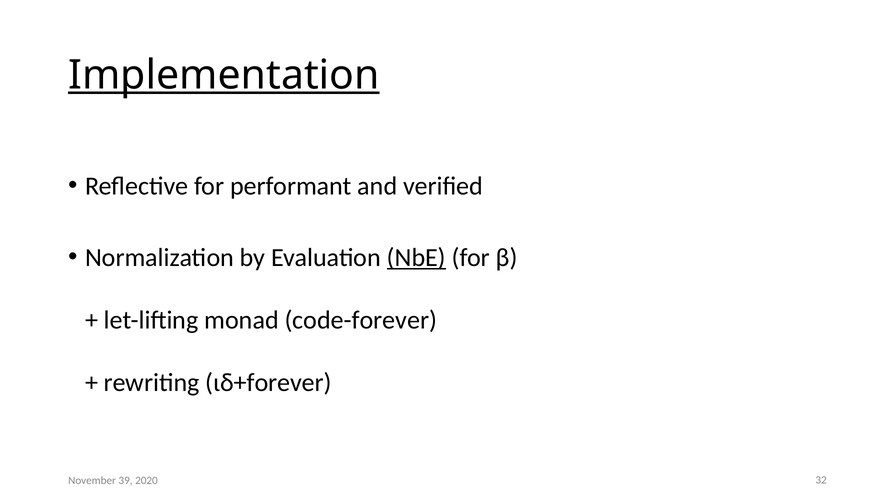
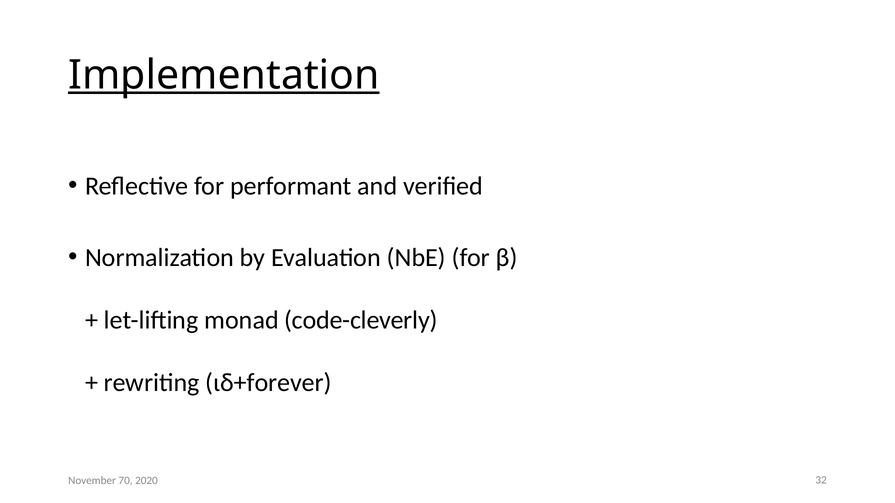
NbE underline: present -> none
code-forever: code-forever -> code-cleverly
39: 39 -> 70
